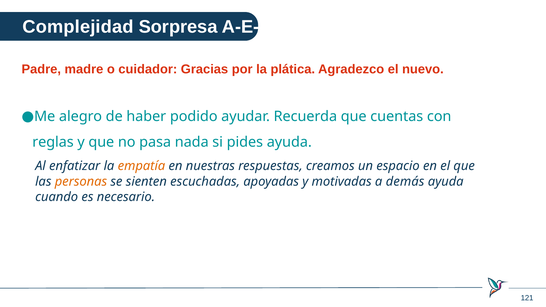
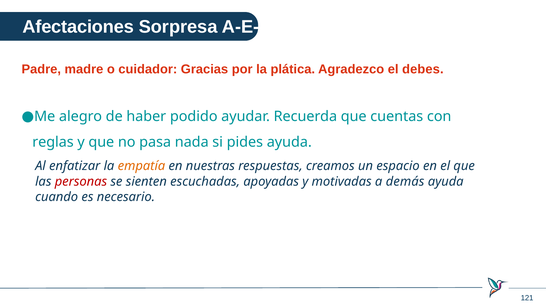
Complejidad: Complejidad -> Afectaciones
nuevo: nuevo -> debes
personas colour: orange -> red
